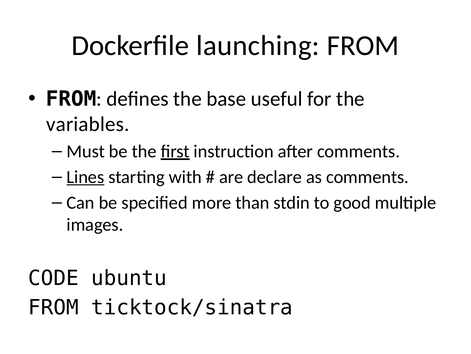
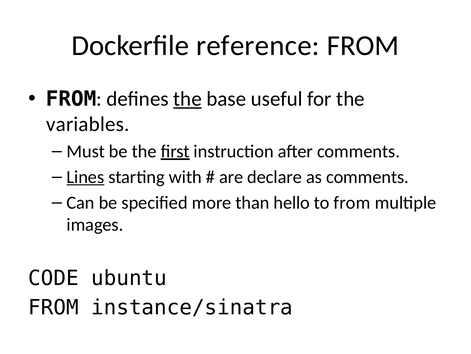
launching: launching -> reference
the at (188, 99) underline: none -> present
stdin: stdin -> hello
to good: good -> from
ticktock/sinatra: ticktock/sinatra -> instance/sinatra
